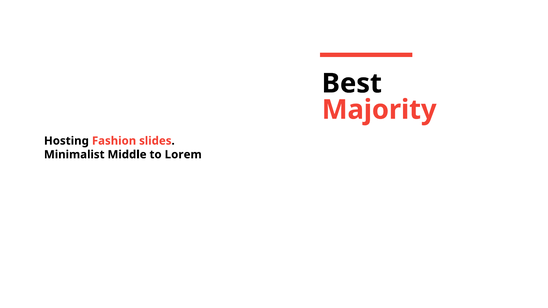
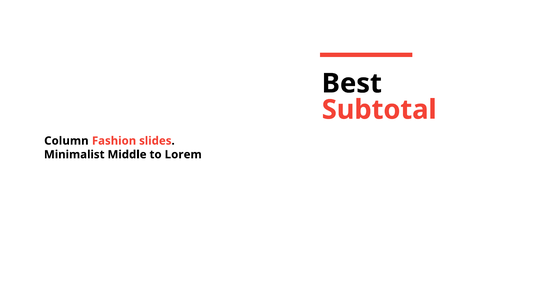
Majority: Majority -> Subtotal
Hosting: Hosting -> Column
